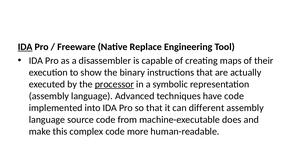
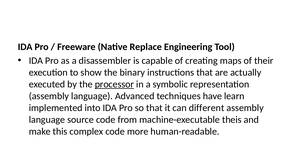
IDA at (25, 47) underline: present -> none
have code: code -> learn
does: does -> theis
